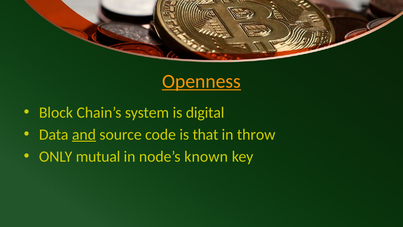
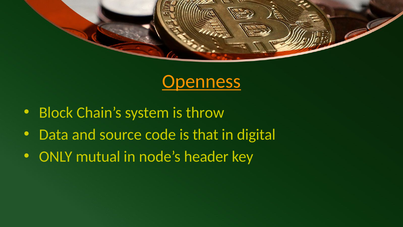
digital: digital -> throw
and underline: present -> none
throw: throw -> digital
known: known -> header
